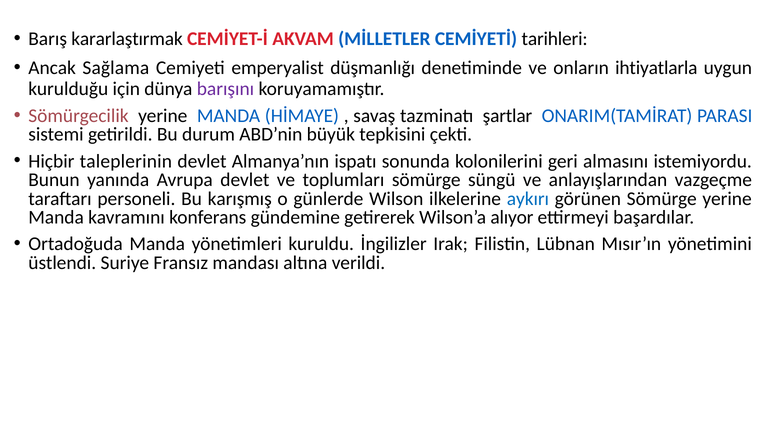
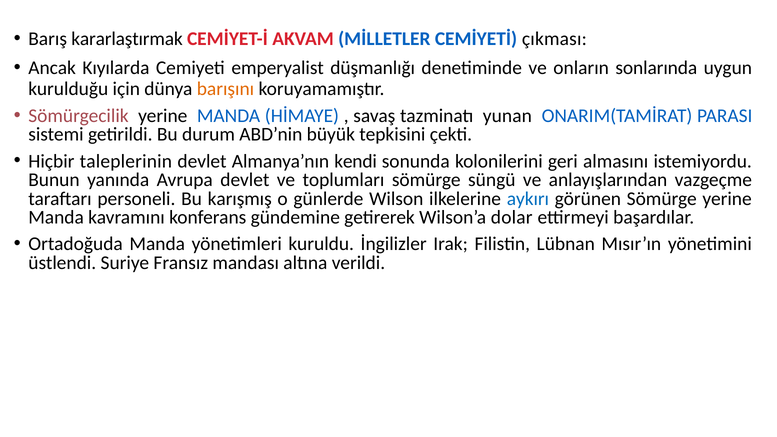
tarihleri: tarihleri -> çıkması
Sağlama: Sağlama -> Kıyılarda
ihtiyatlarla: ihtiyatlarla -> sonlarında
barışını colour: purple -> orange
şartlar: şartlar -> yunan
ispatı: ispatı -> kendi
alıyor: alıyor -> dolar
